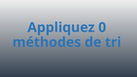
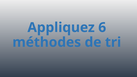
0: 0 -> 6
